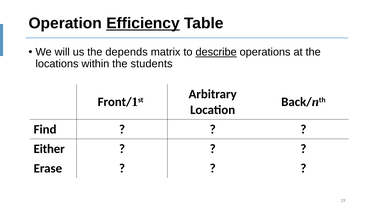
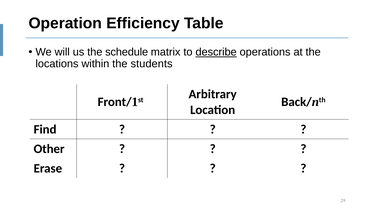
Efficiency underline: present -> none
depends: depends -> schedule
Either: Either -> Other
